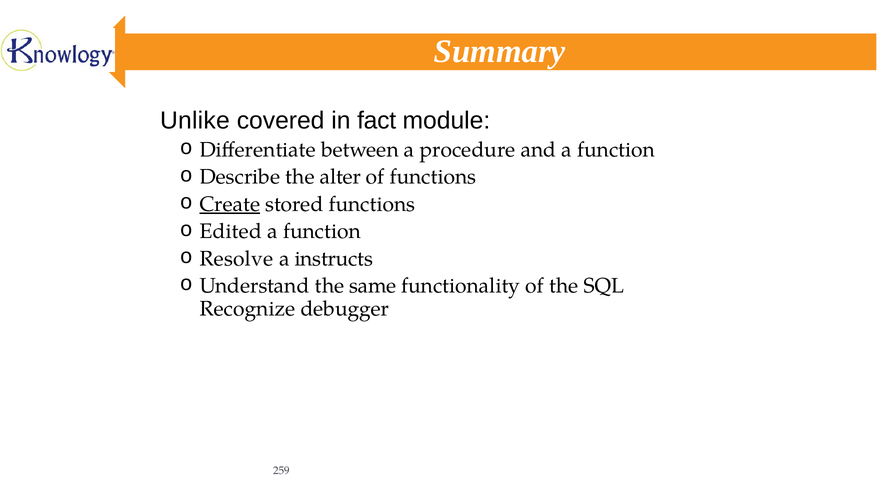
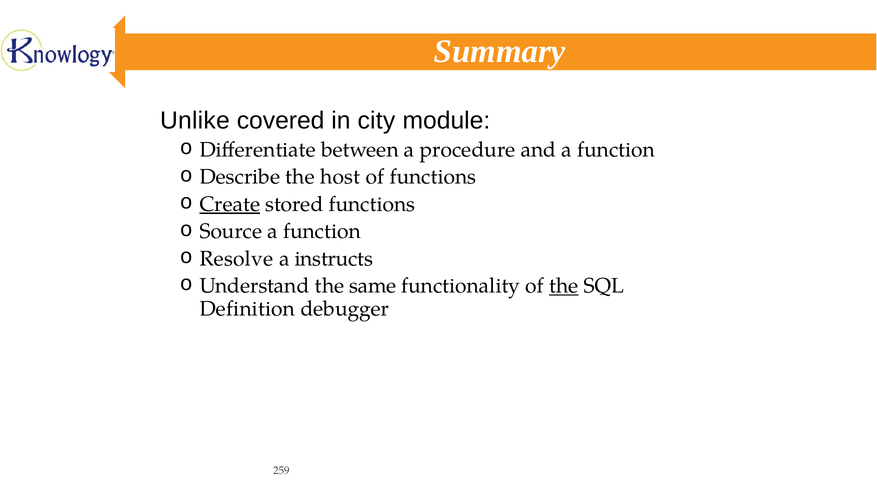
fact: fact -> city
alter: alter -> host
Edited: Edited -> Source
the at (564, 286) underline: none -> present
Recognize: Recognize -> Definition
